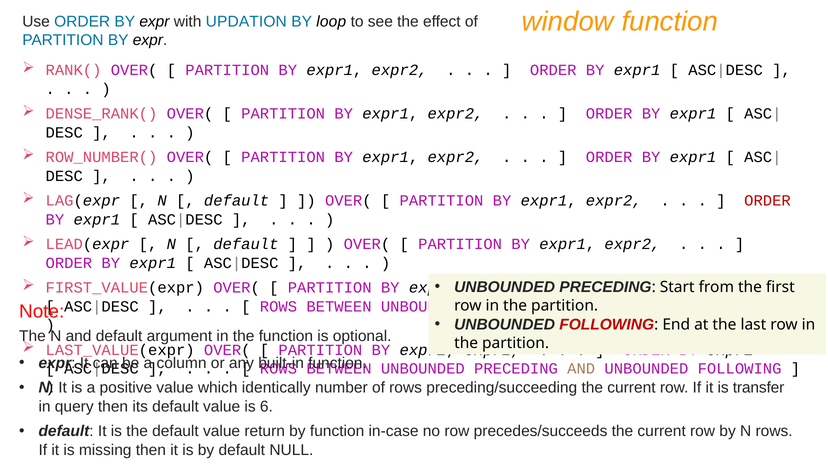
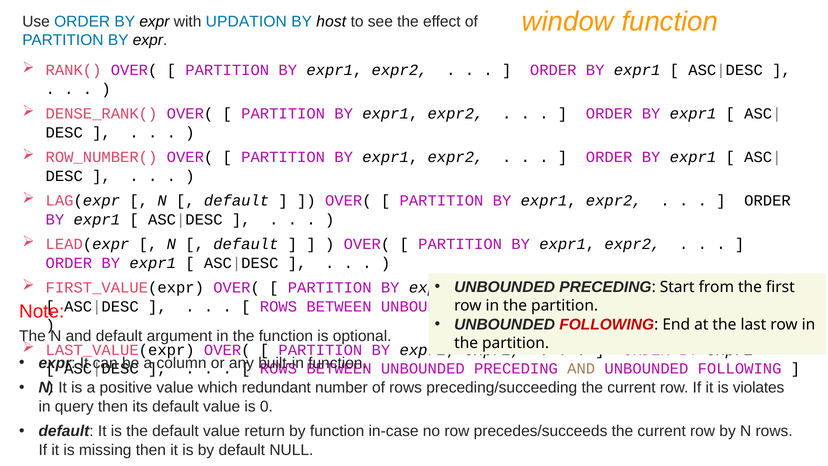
loop: loop -> host
ORDER at (768, 201) colour: red -> black
identically: identically -> redundant
transfer: transfer -> violates
6: 6 -> 0
